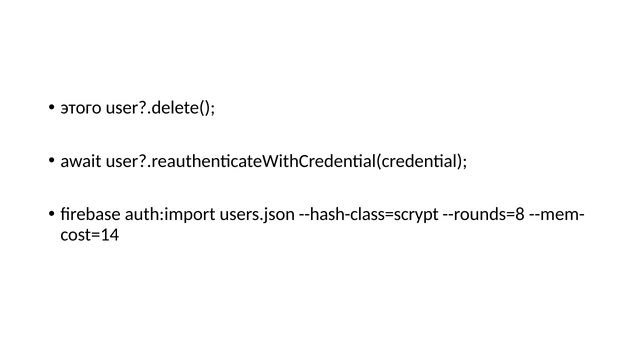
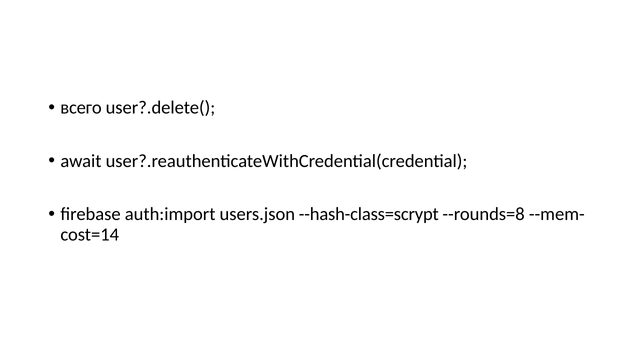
этого: этого -> всего
